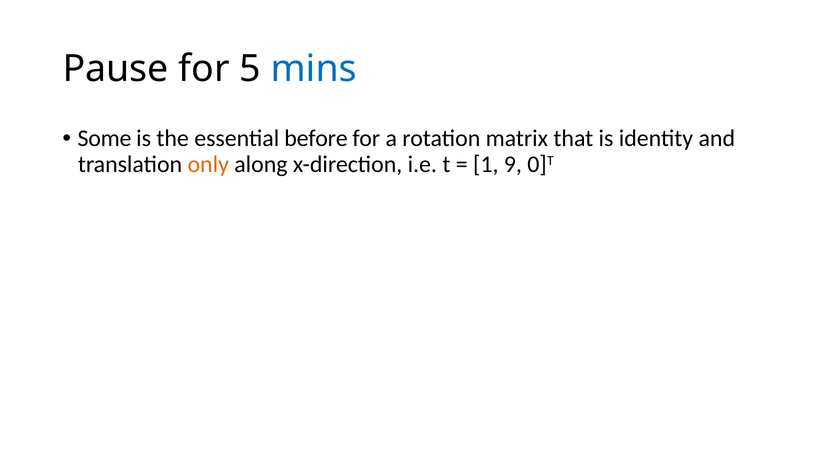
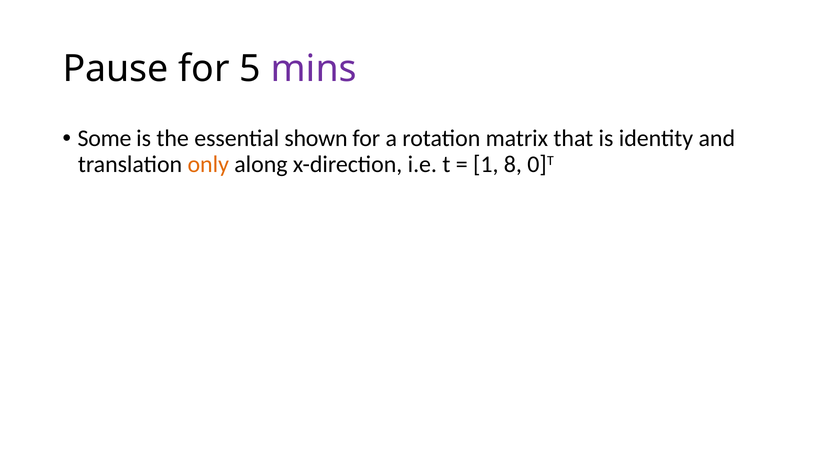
mins colour: blue -> purple
before: before -> shown
9: 9 -> 8
